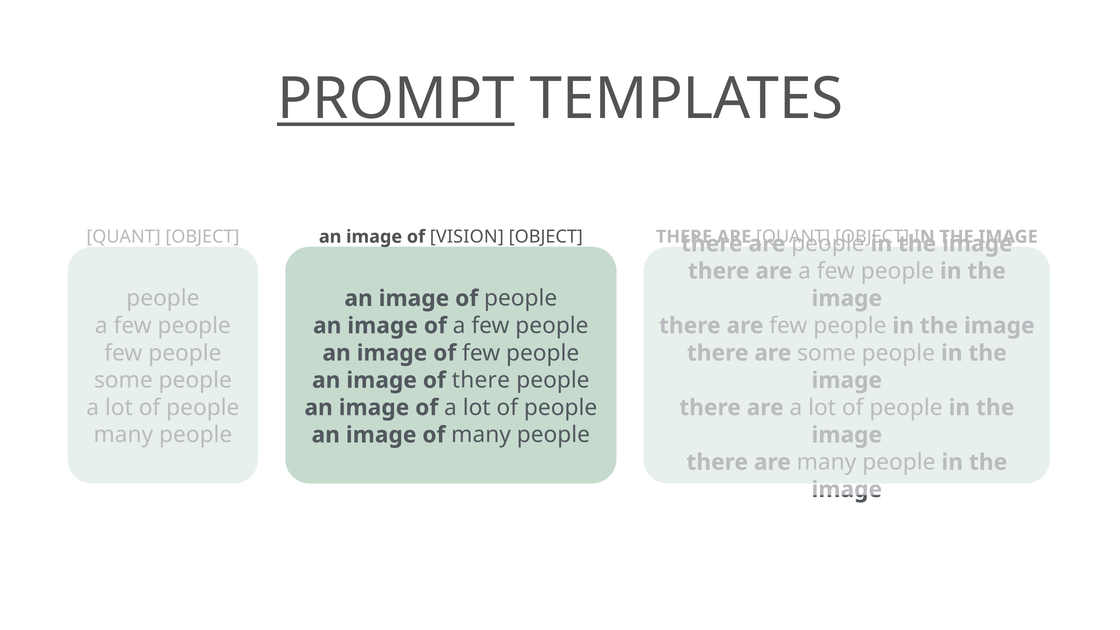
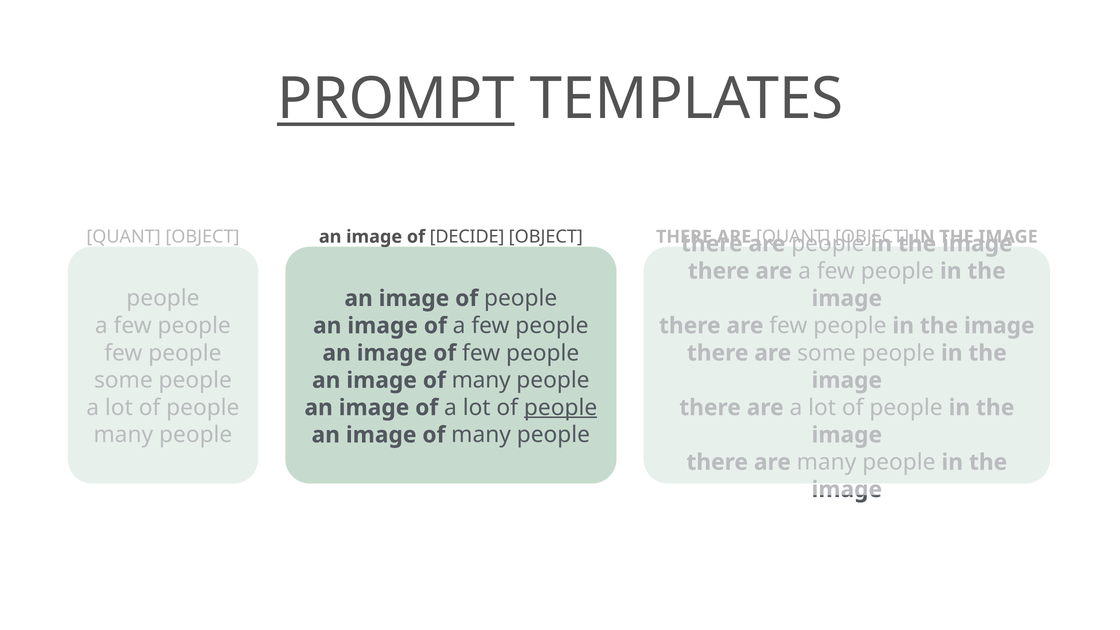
VISION: VISION -> DECIDE
there at (481, 380): there -> many
people at (561, 408) underline: none -> present
